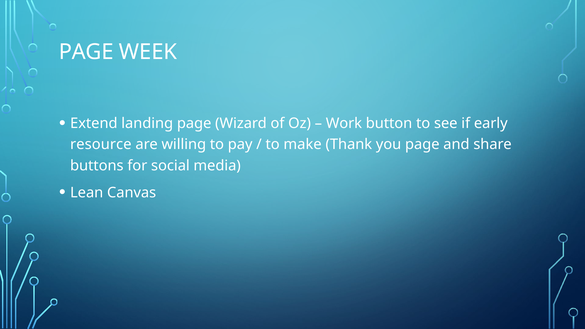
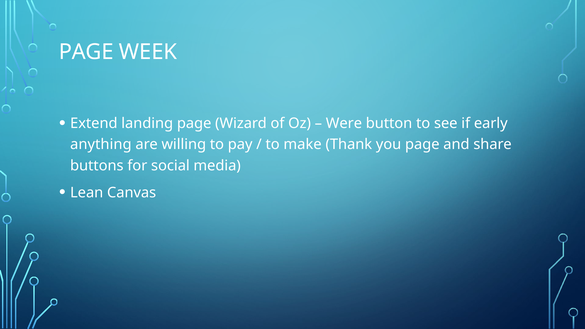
Work: Work -> Were
resource: resource -> anything
